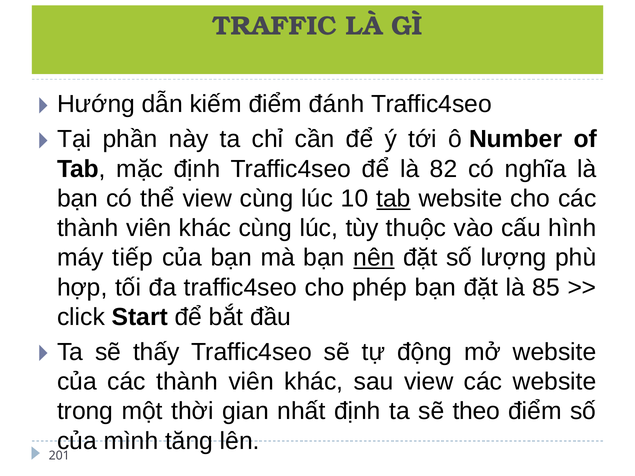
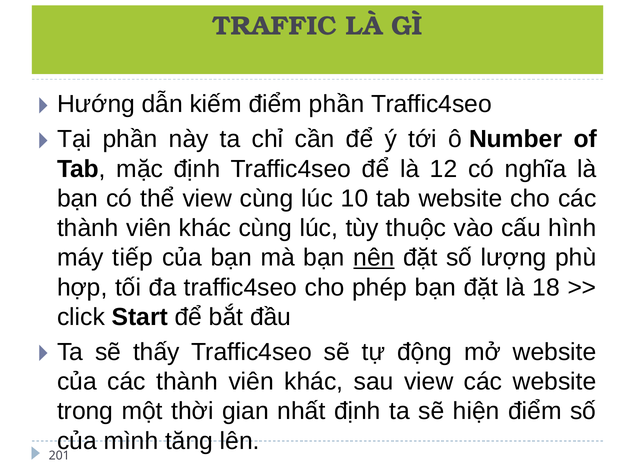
điểm đánh: đánh -> phần
82: 82 -> 12
tab at (394, 199) underline: present -> none
85: 85 -> 18
theo: theo -> hiện
